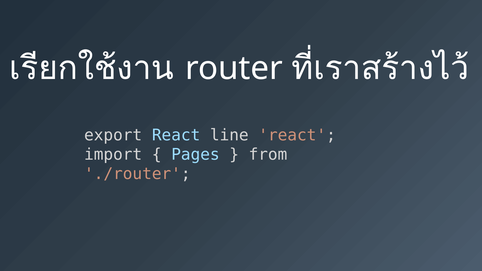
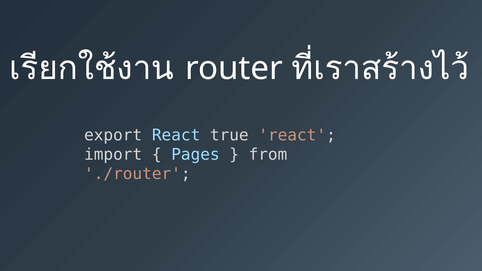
line: line -> true
